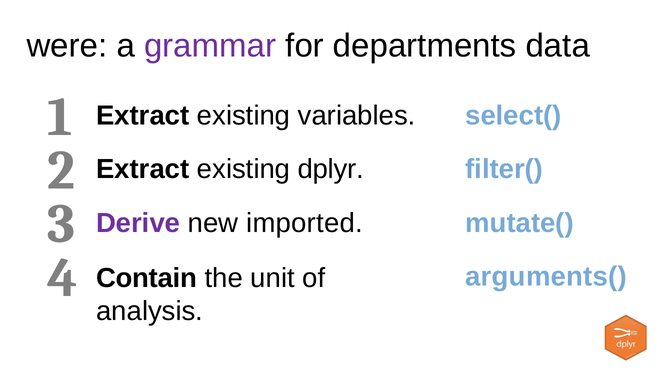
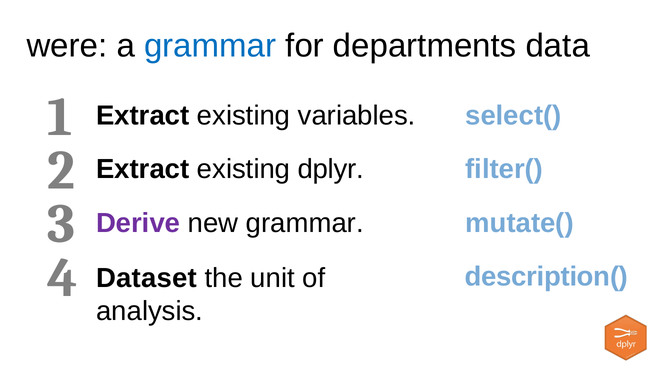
grammar at (210, 46) colour: purple -> blue
new imported: imported -> grammar
Contain: Contain -> Dataset
arguments(: arguments( -> description(
